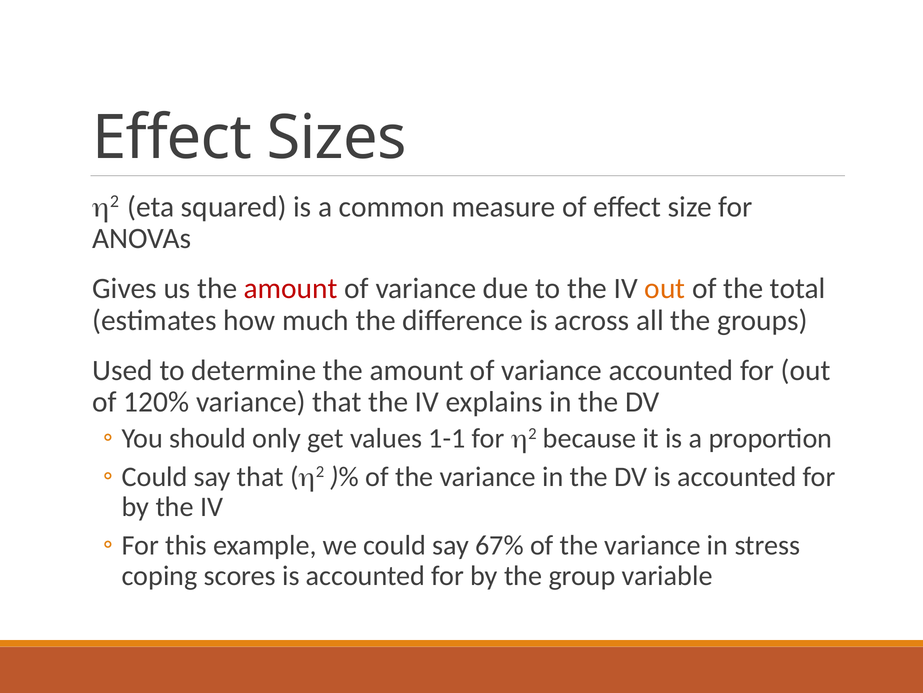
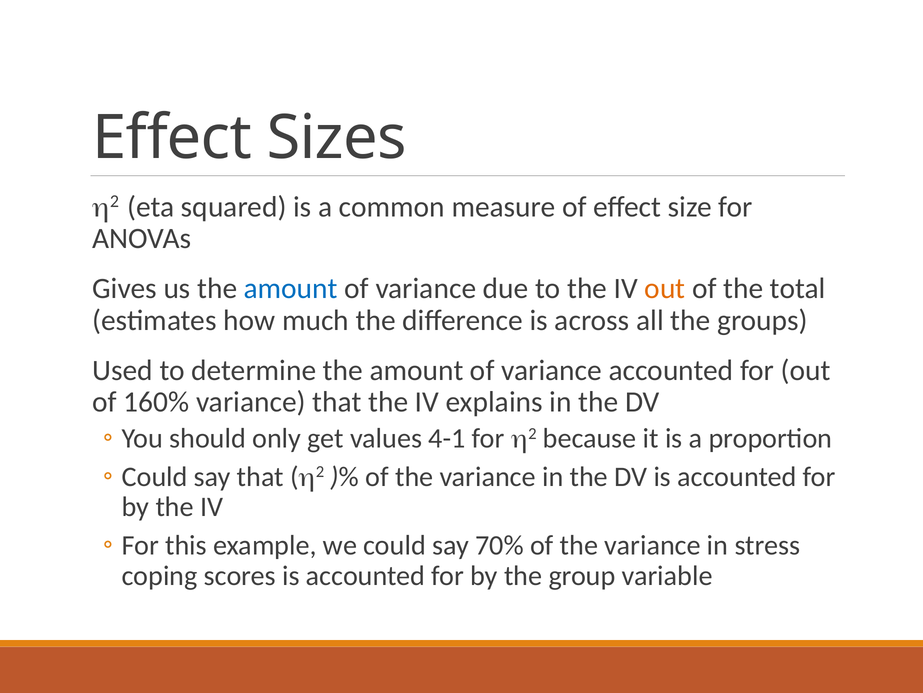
amount at (291, 288) colour: red -> blue
120%: 120% -> 160%
1-1: 1-1 -> 4-1
67%: 67% -> 70%
